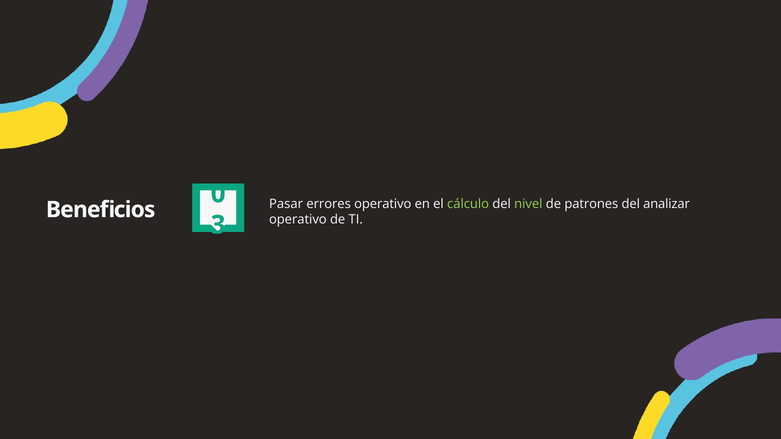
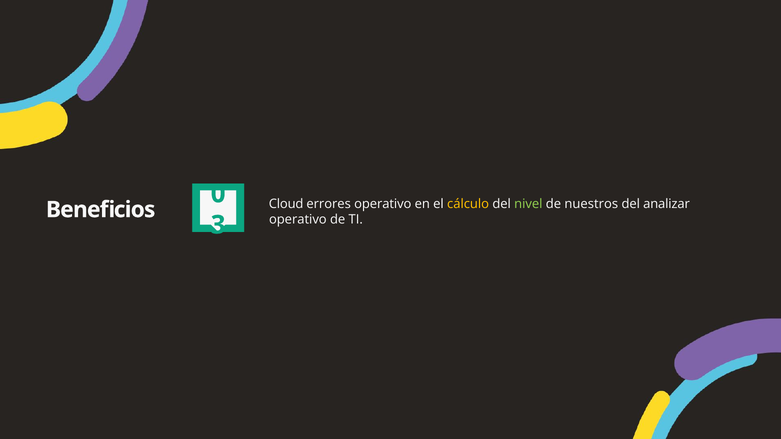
Pasar: Pasar -> Cloud
cálculo colour: light green -> yellow
patrones: patrones -> nuestros
